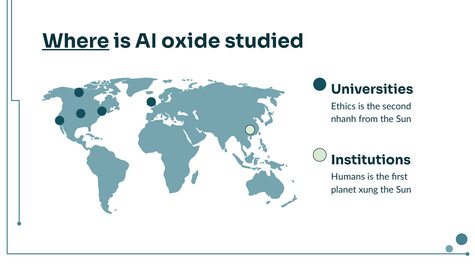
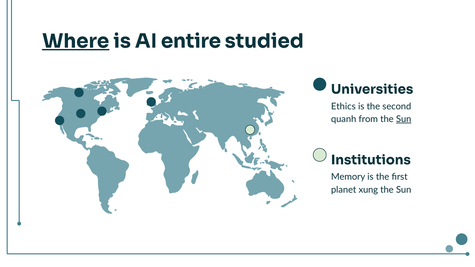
oxide: oxide -> entire
nhanh: nhanh -> quanh
Sun at (404, 119) underline: none -> present
Humans: Humans -> Memory
